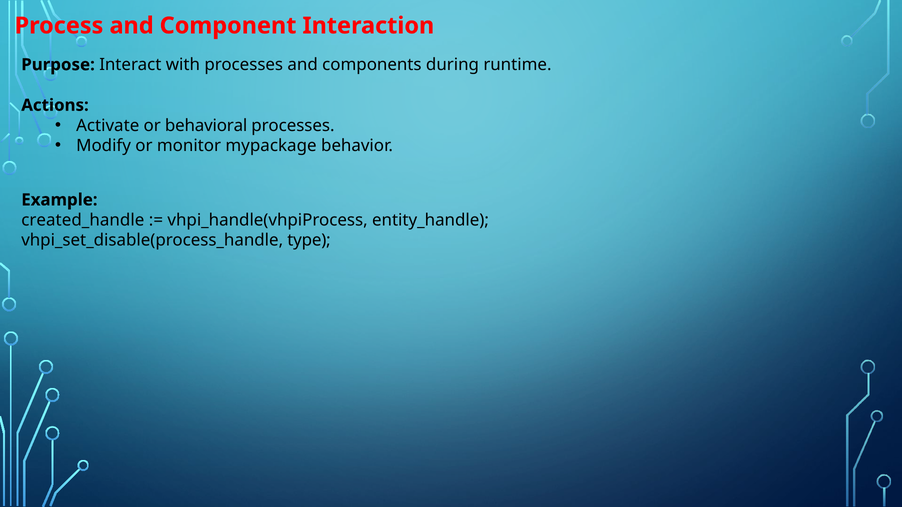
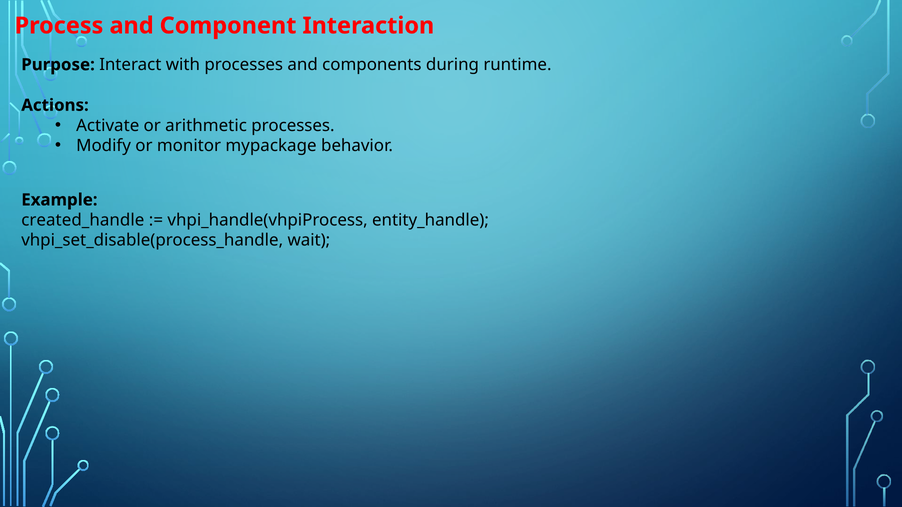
behavioral: behavioral -> arithmetic
type: type -> wait
